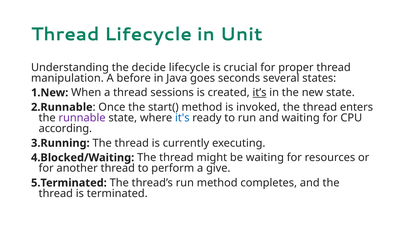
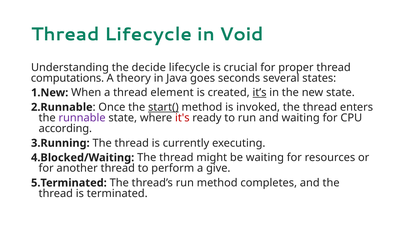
Unit: Unit -> Void
manipulation: manipulation -> computations
before: before -> theory
sessions: sessions -> element
start( underline: none -> present
it's colour: blue -> red
